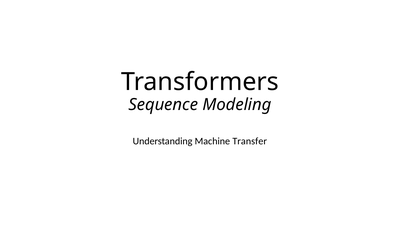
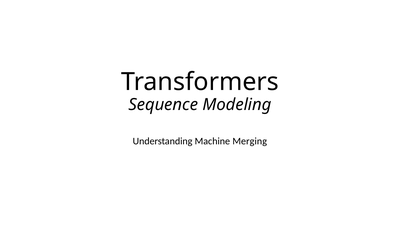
Transfer: Transfer -> Merging
